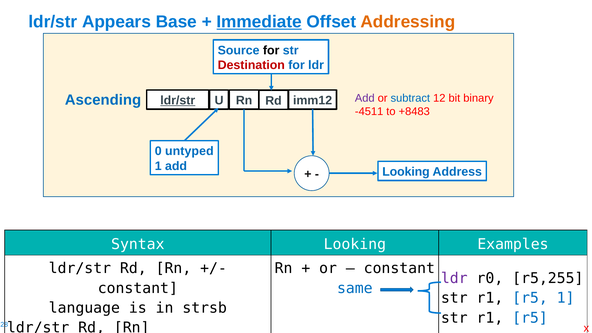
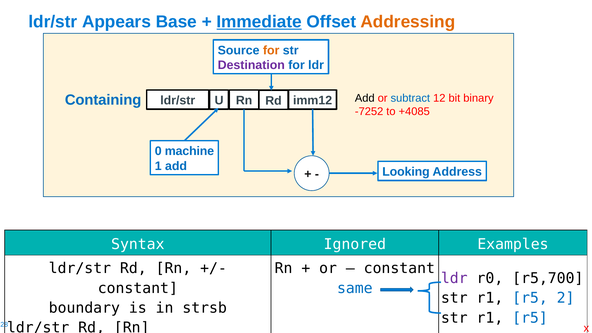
for at (271, 50) colour: black -> orange
Destination colour: red -> purple
Add at (365, 98) colour: purple -> black
Ascending: Ascending -> Containing
ldr/str at (178, 100) underline: present -> none
-4511: -4511 -> -7252
+8483: +8483 -> +4085
untyped: untyped -> machine
Syntax Looking: Looking -> Ignored
r5,255: r5,255 -> r5,700
r5 1: 1 -> 2
language: language -> boundary
